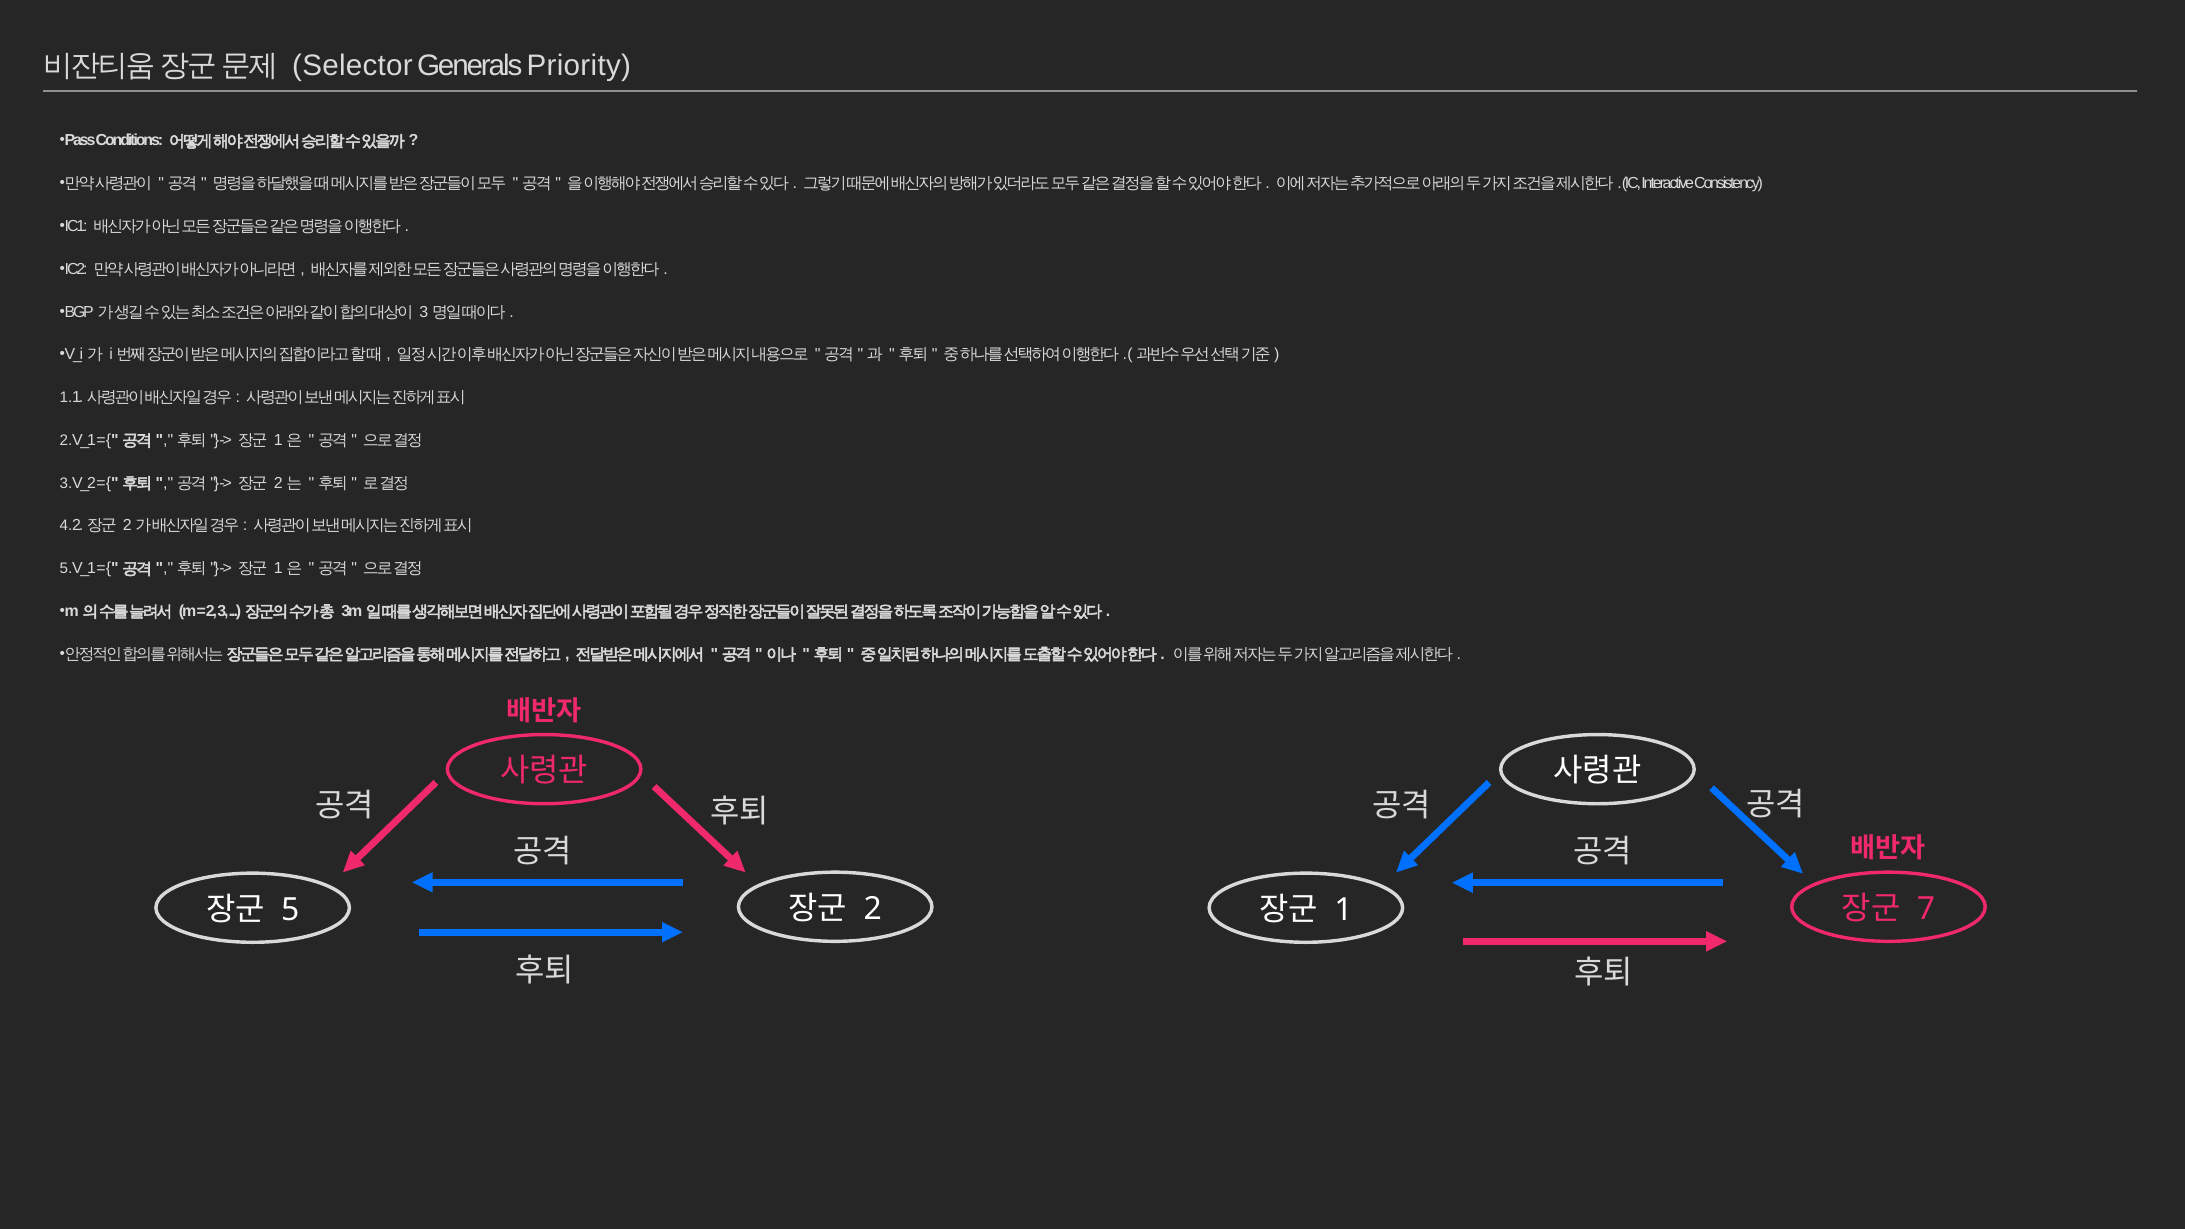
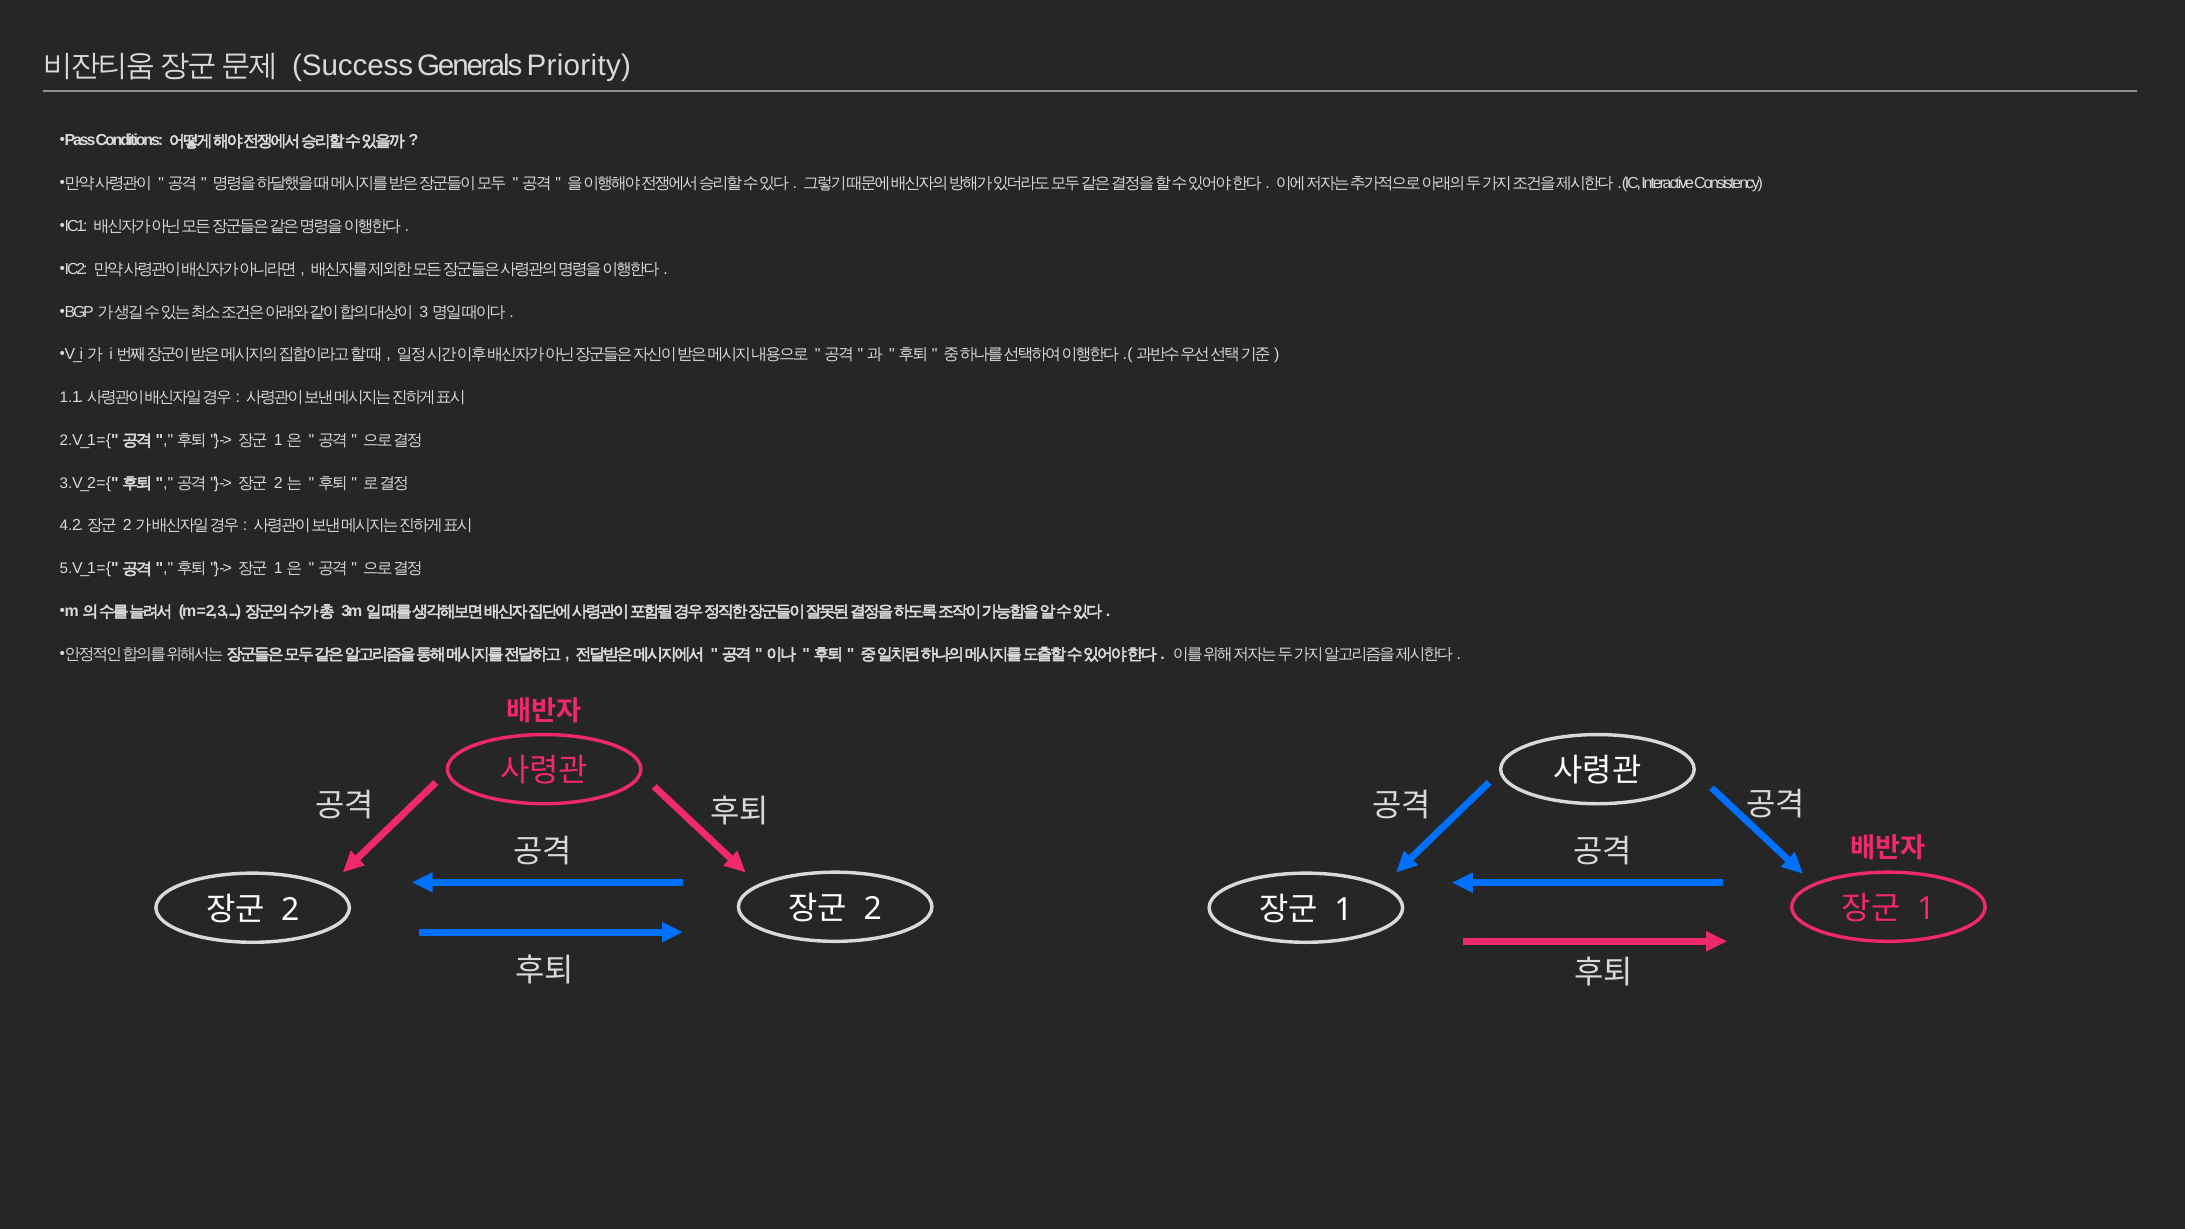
Selector: Selector -> Success
7 at (1926, 909): 7 -> 1
5 at (290, 910): 5 -> 2
